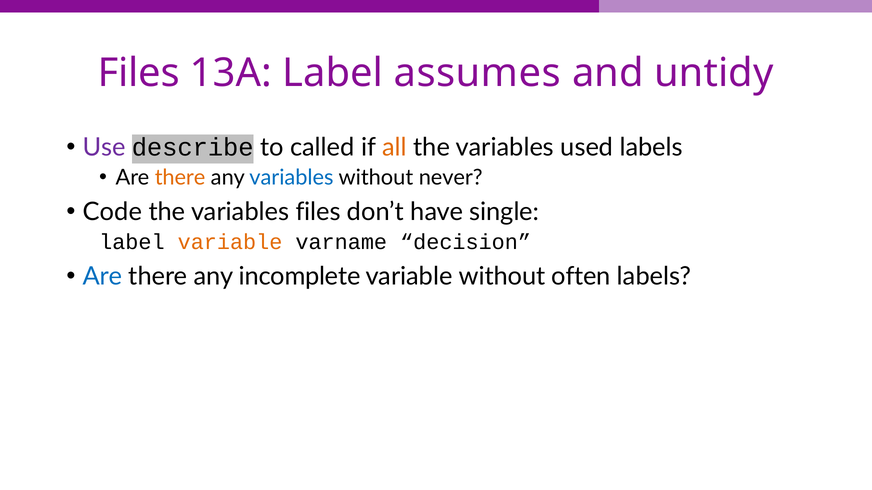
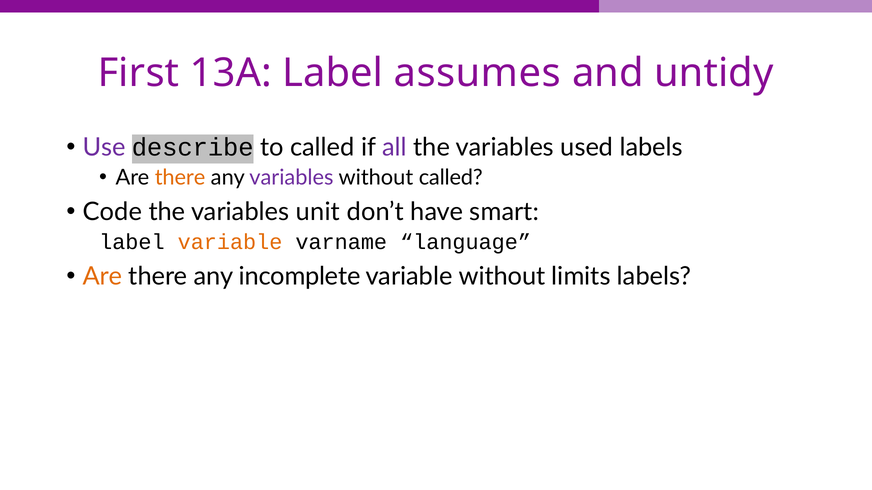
Files at (139, 73): Files -> First
all colour: orange -> purple
variables at (291, 177) colour: blue -> purple
without never: never -> called
variables files: files -> unit
single: single -> smart
decision: decision -> language
Are at (103, 277) colour: blue -> orange
often: often -> limits
